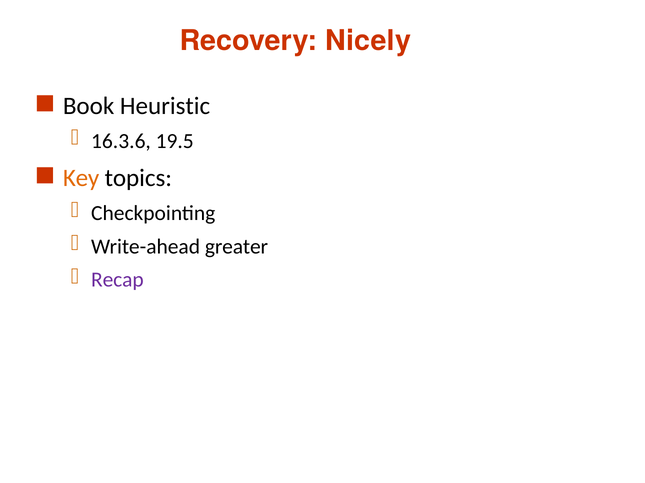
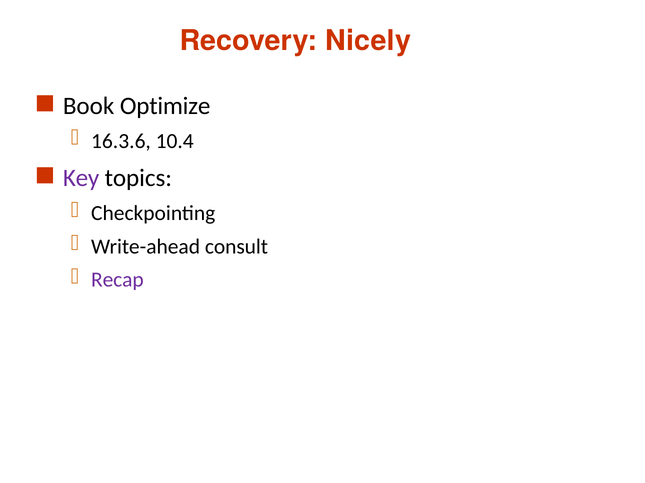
Heuristic: Heuristic -> Optimize
19.5: 19.5 -> 10.4
Key colour: orange -> purple
greater: greater -> consult
